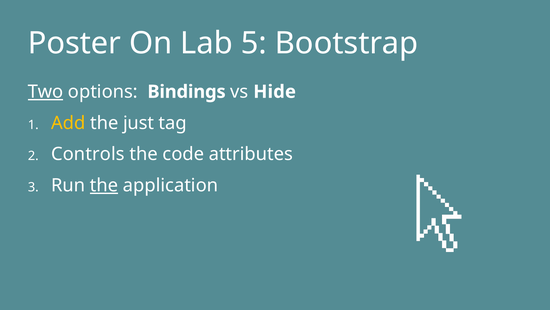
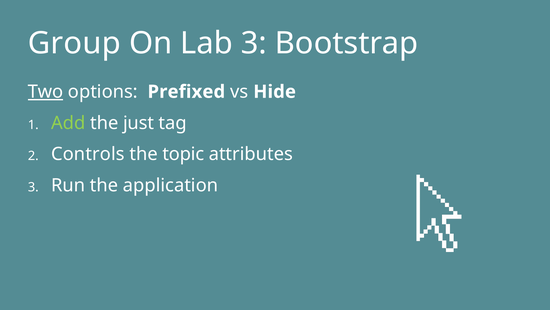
Poster: Poster -> Group
Lab 5: 5 -> 3
Bindings: Bindings -> Prefixed
Add colour: yellow -> light green
code: code -> topic
the at (104, 185) underline: present -> none
